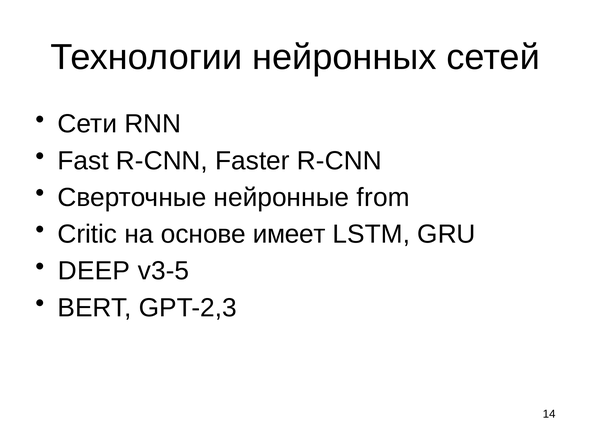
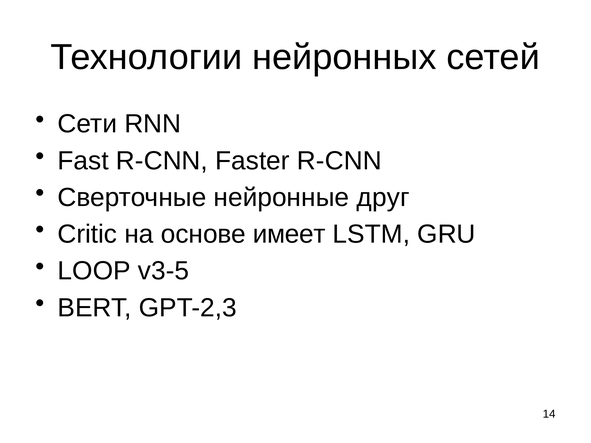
from: from -> друг
DEEP: DEEP -> LOOP
